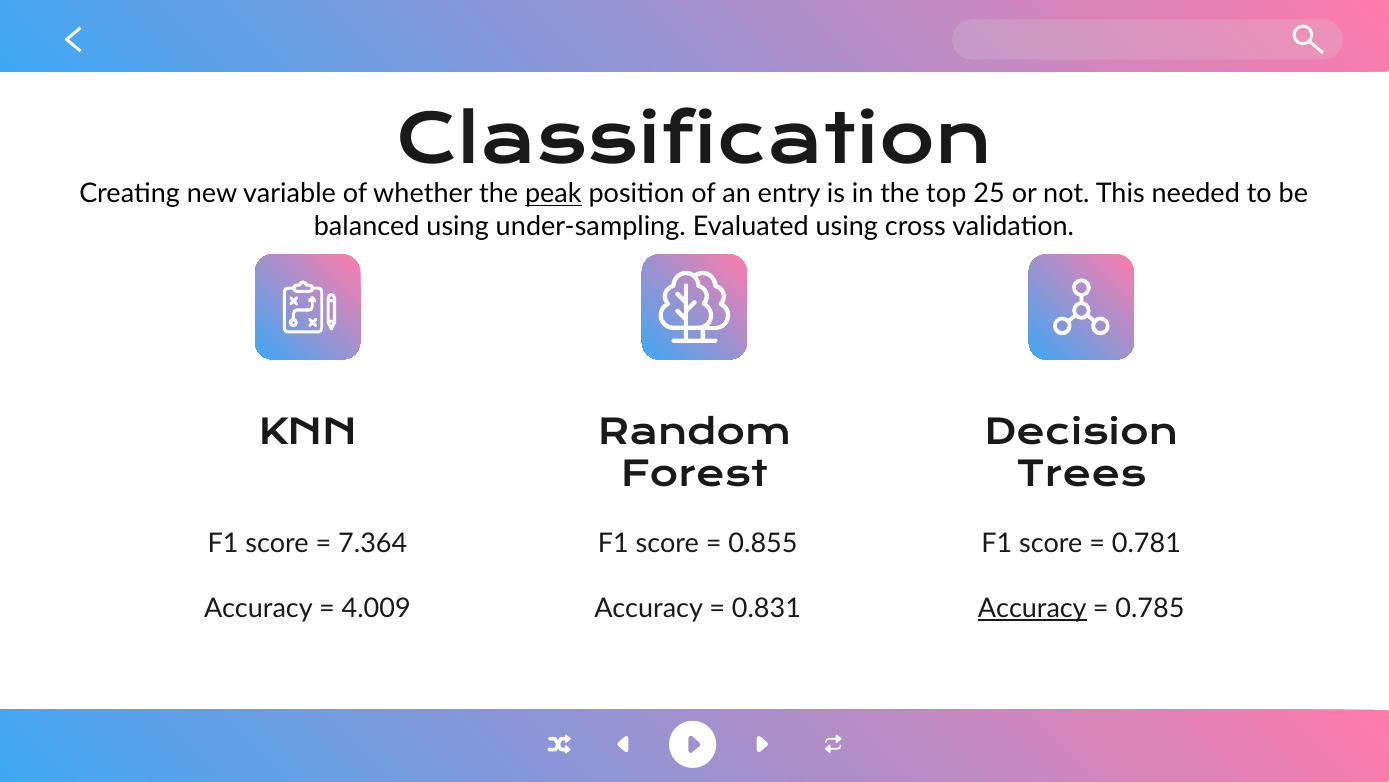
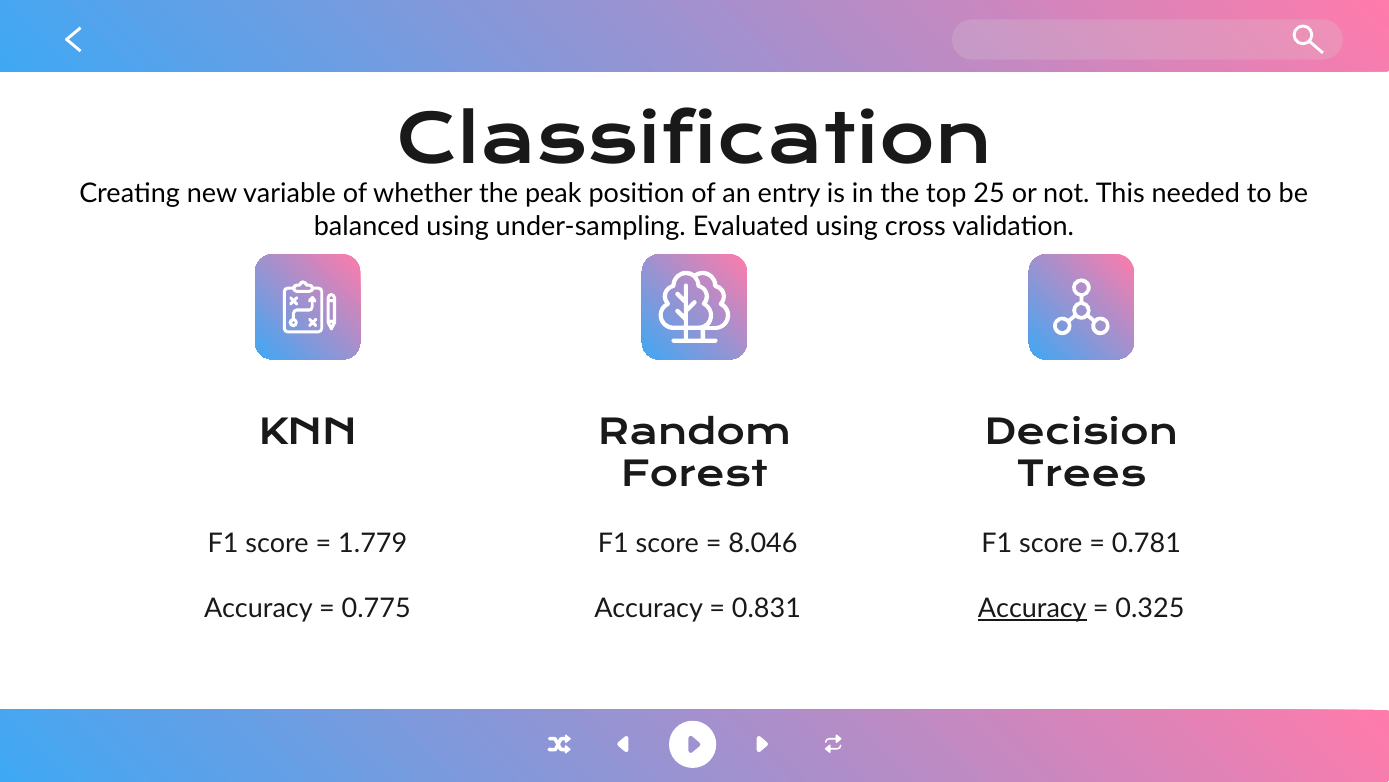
peak underline: present -> none
7.364: 7.364 -> 1.779
0.855: 0.855 -> 8.046
4.009: 4.009 -> 0.775
0.785: 0.785 -> 0.325
